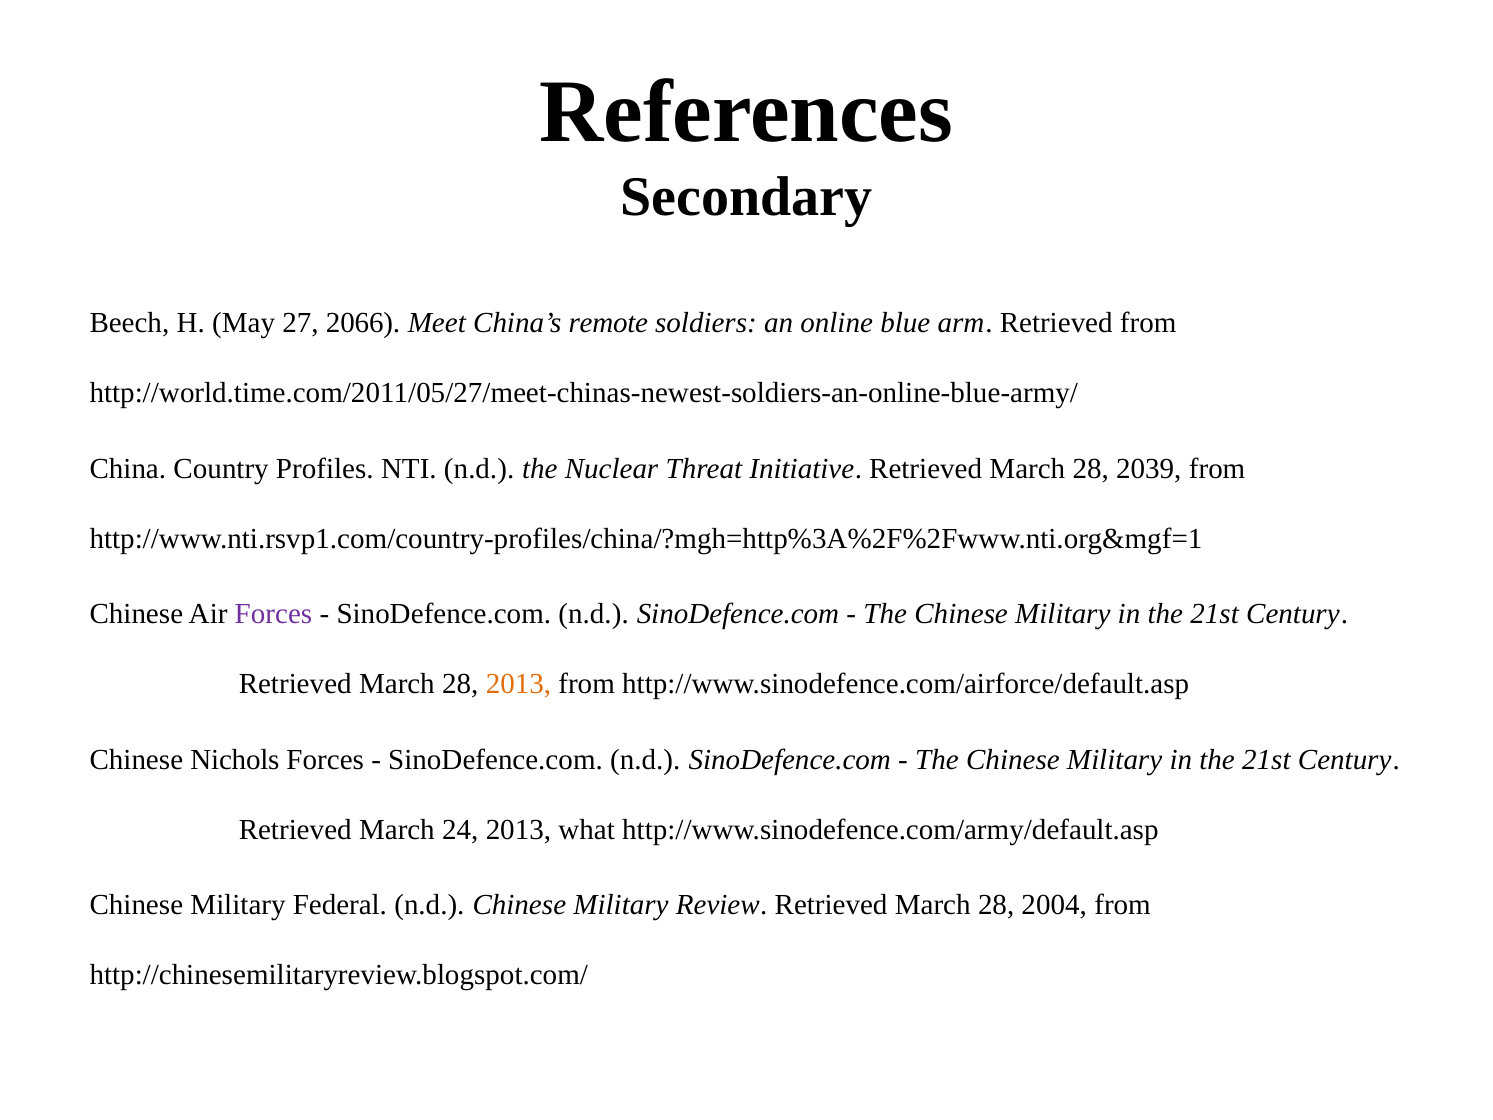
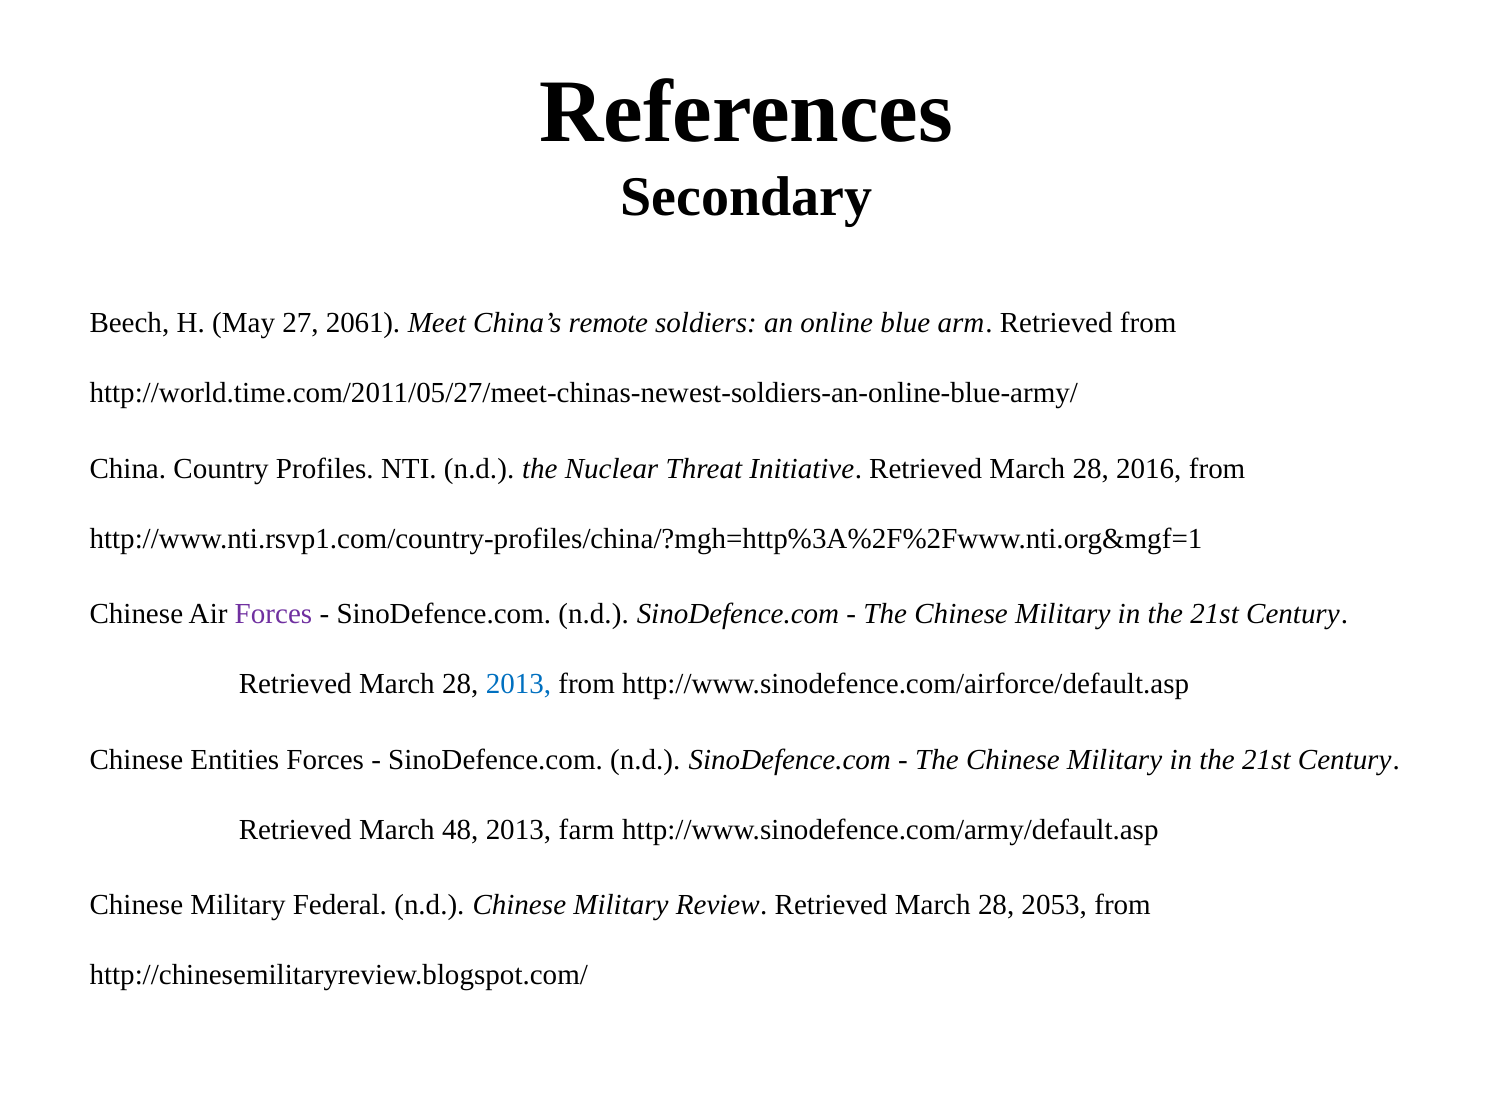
2066: 2066 -> 2061
2039: 2039 -> 2016
2013 at (518, 684) colour: orange -> blue
Nichols: Nichols -> Entities
24: 24 -> 48
what: what -> farm
2004: 2004 -> 2053
